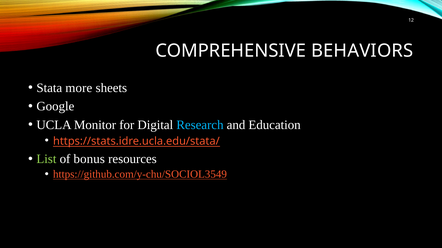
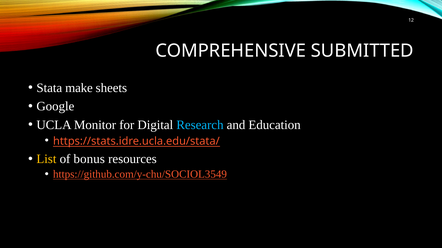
BEHAVIORS: BEHAVIORS -> SUBMITTED
more: more -> make
List colour: light green -> yellow
